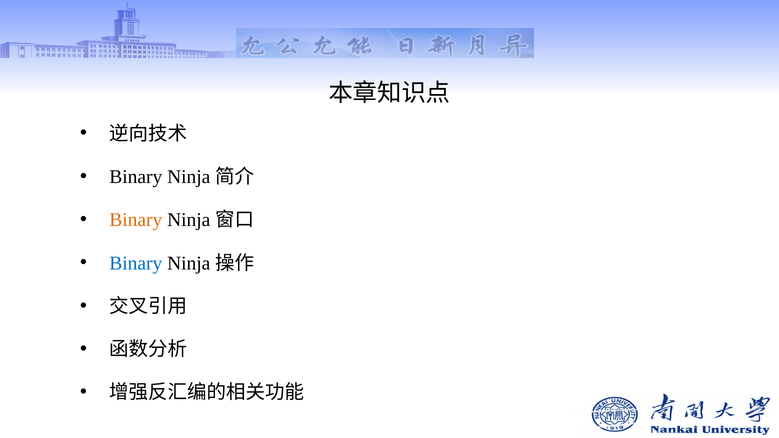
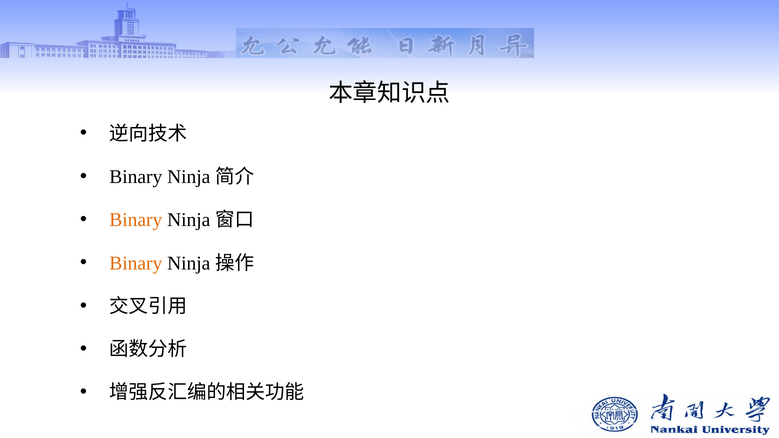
Binary at (136, 263) colour: blue -> orange
